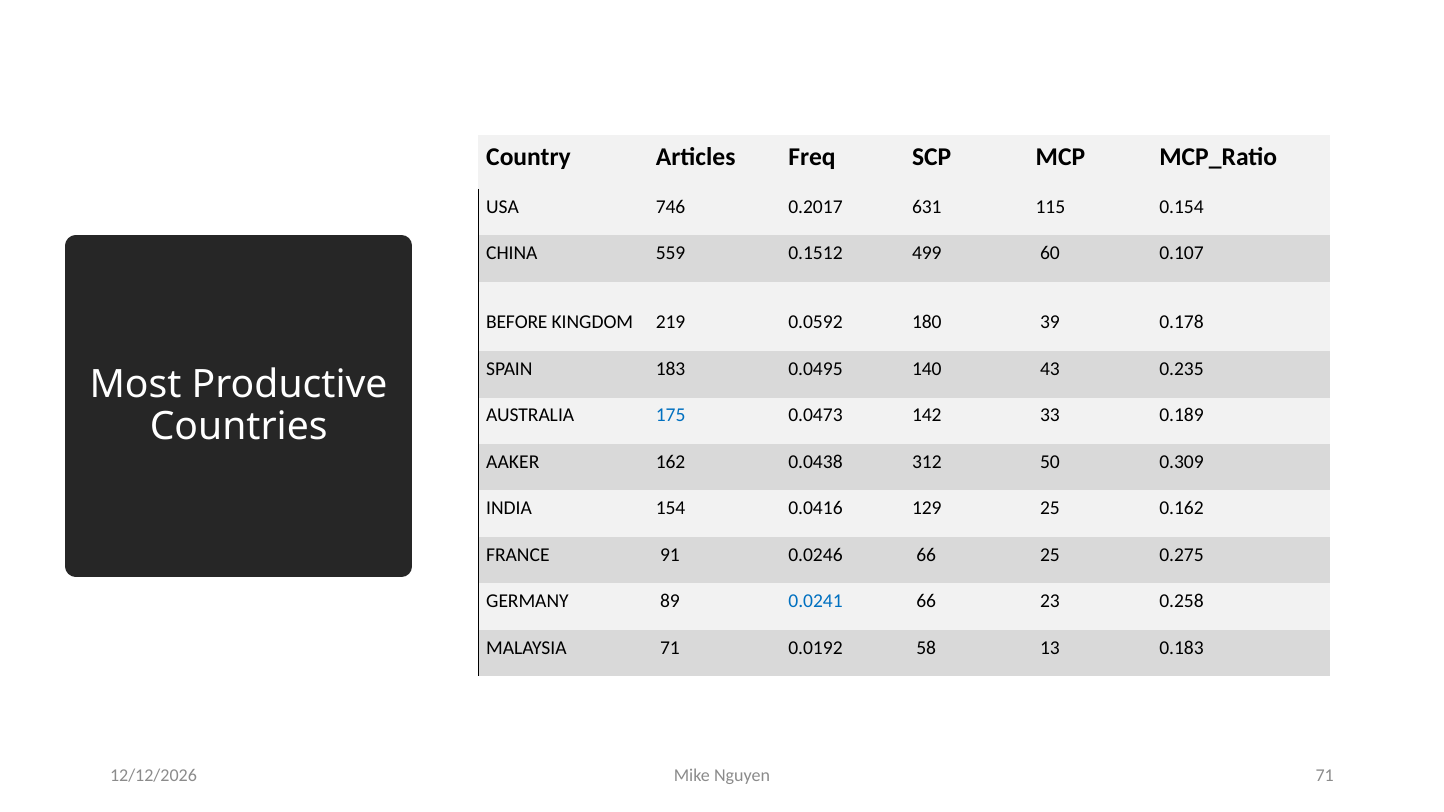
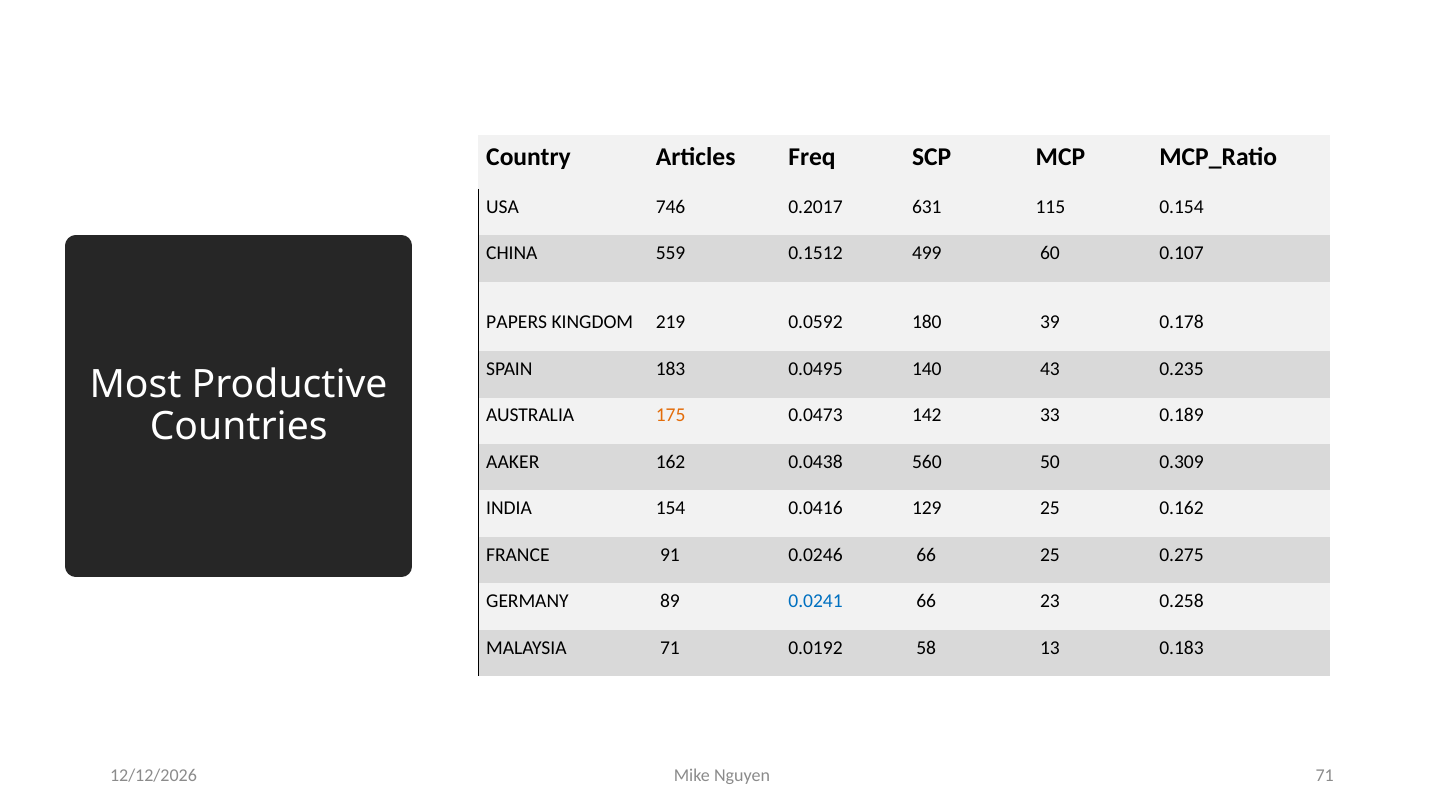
BEFORE: BEFORE -> PAPERS
175 colour: blue -> orange
312: 312 -> 560
